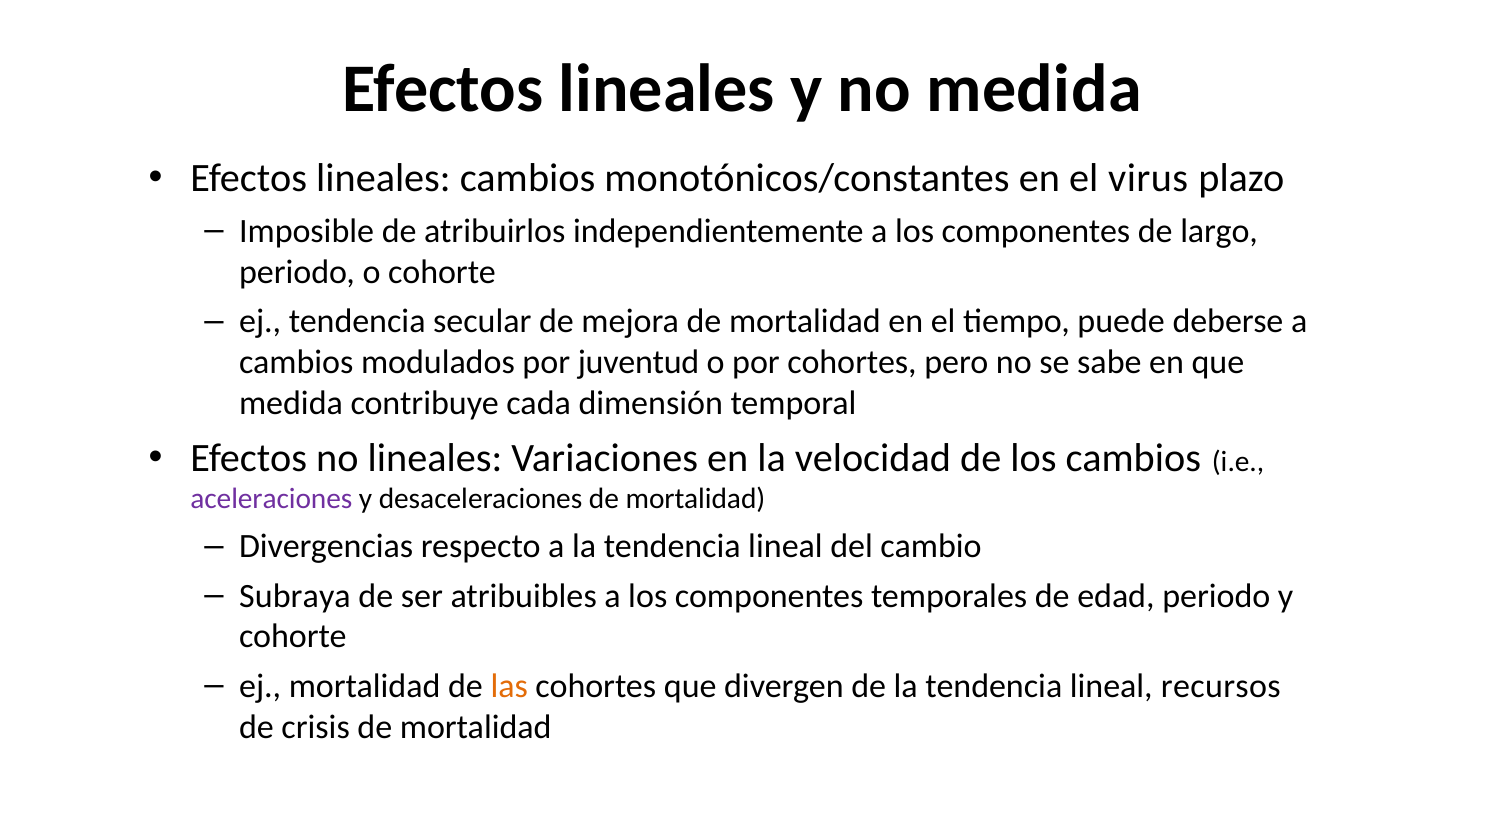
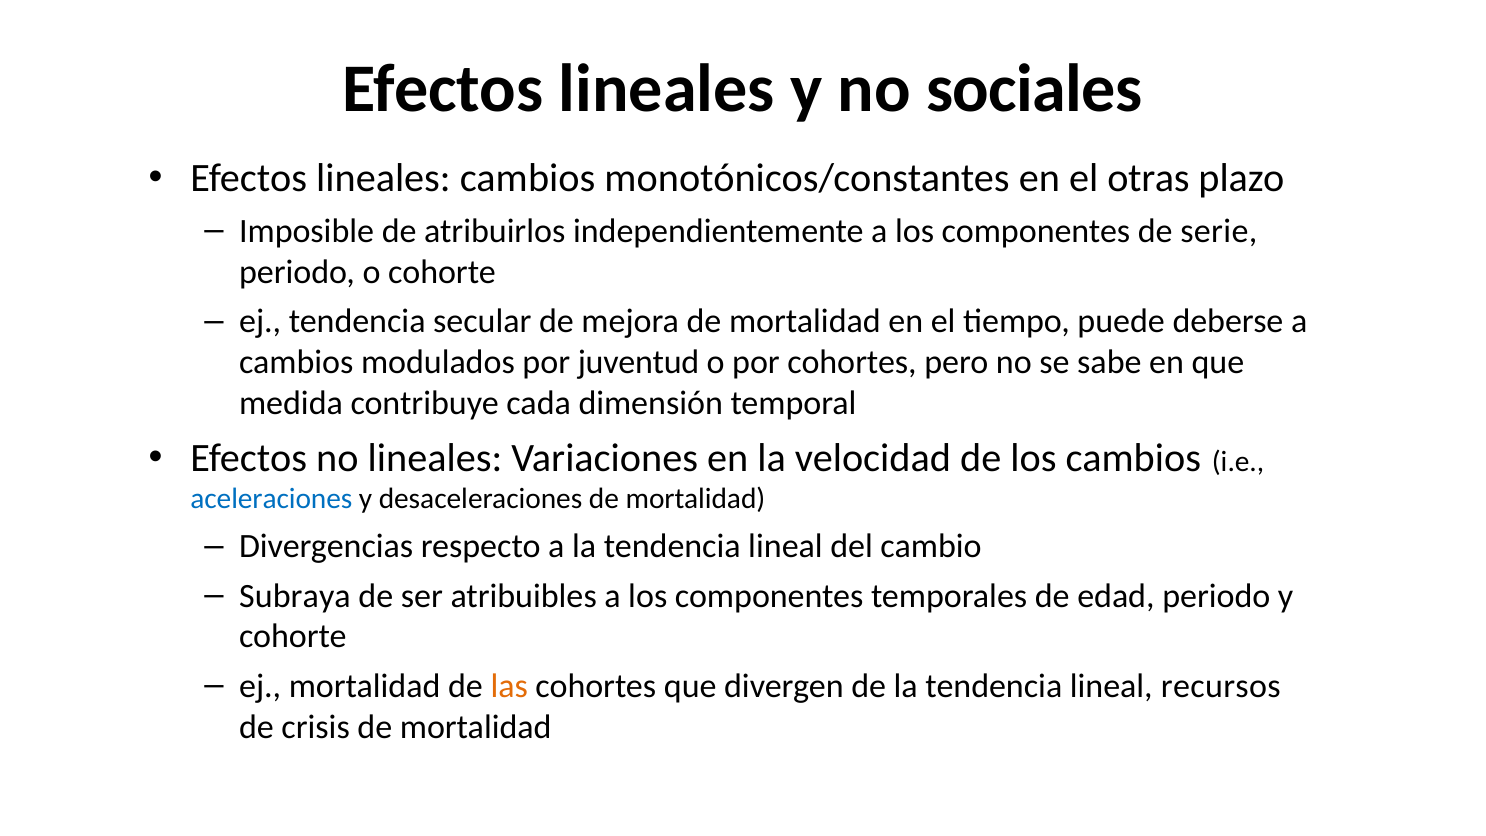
no medida: medida -> sociales
virus: virus -> otras
largo: largo -> serie
aceleraciones colour: purple -> blue
